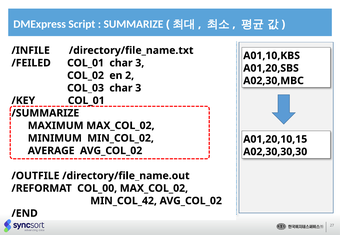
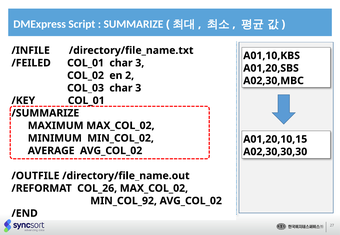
COL_00: COL_00 -> COL_26
MIN_COL_42: MIN_COL_42 -> MIN_COL_92
